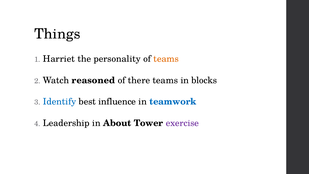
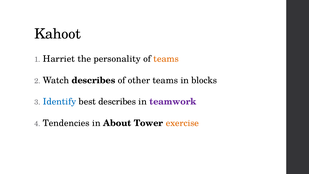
Things: Things -> Kahoot
Watch reasoned: reasoned -> describes
there: there -> other
best influence: influence -> describes
teamwork colour: blue -> purple
Leadership: Leadership -> Tendencies
exercise colour: purple -> orange
